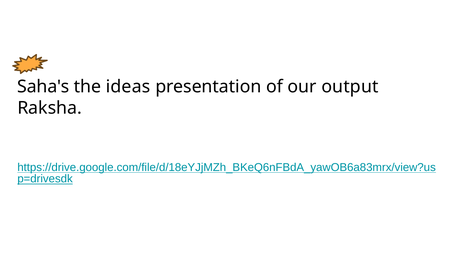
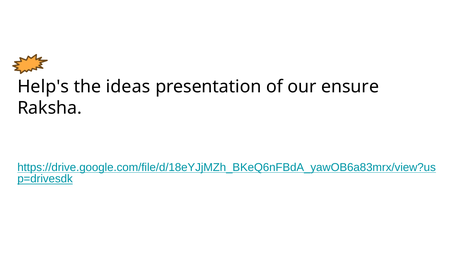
Saha's: Saha's -> Help's
output: output -> ensure
